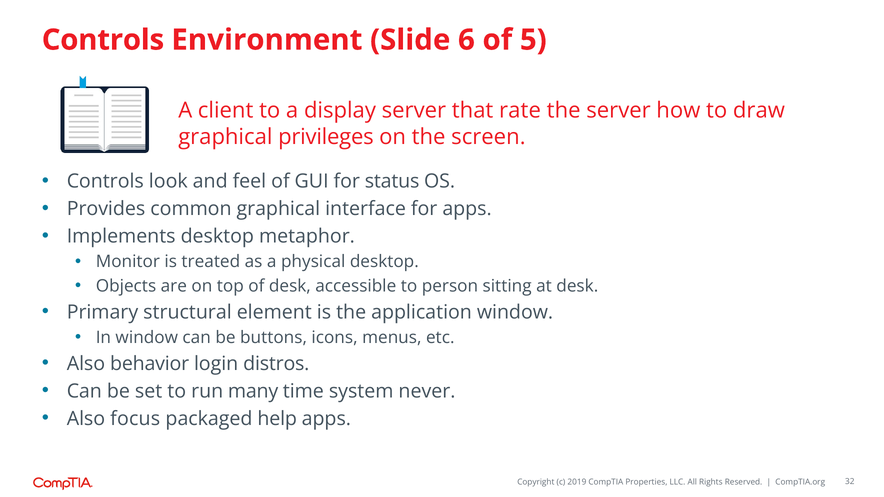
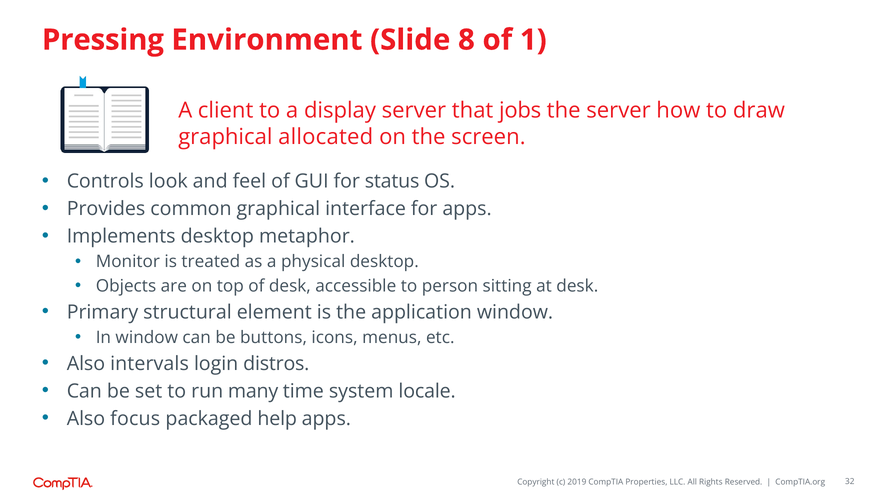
Controls at (103, 40): Controls -> Pressing
6: 6 -> 8
5: 5 -> 1
rate: rate -> jobs
privileges: privileges -> allocated
behavior: behavior -> intervals
never: never -> locale
